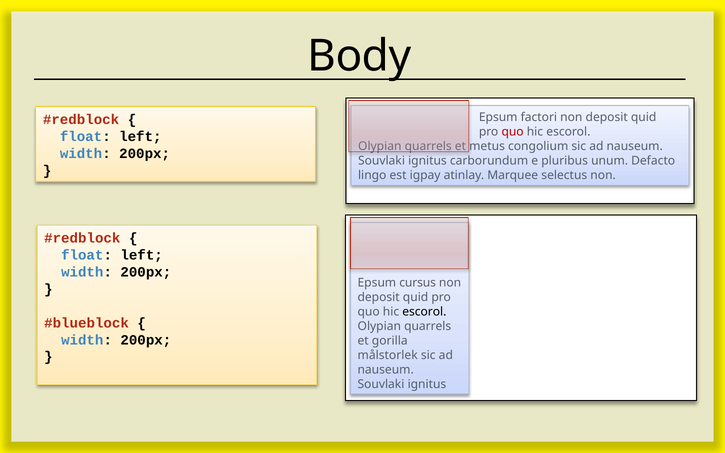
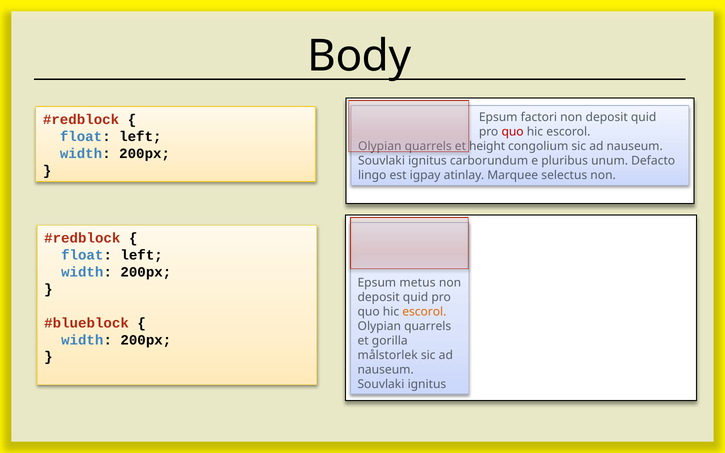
metus: metus -> height
cursus: cursus -> metus
escorol at (424, 312) colour: black -> orange
